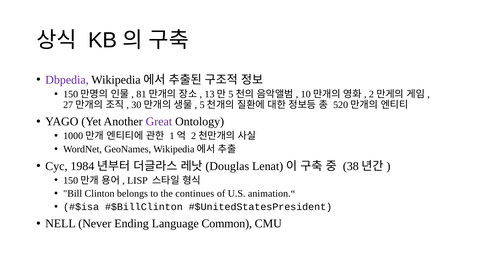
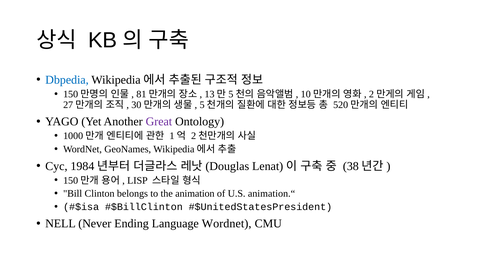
Dbpedia colour: purple -> blue
continues: continues -> animation
Language Common: Common -> Wordnet
